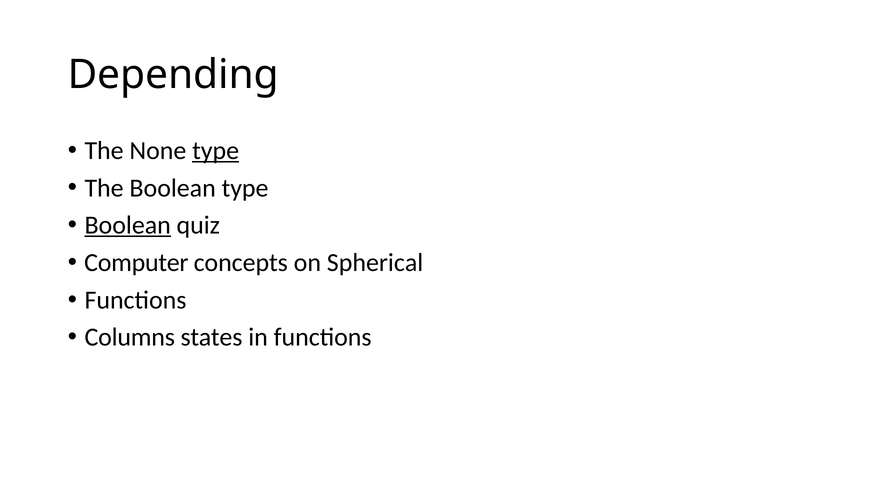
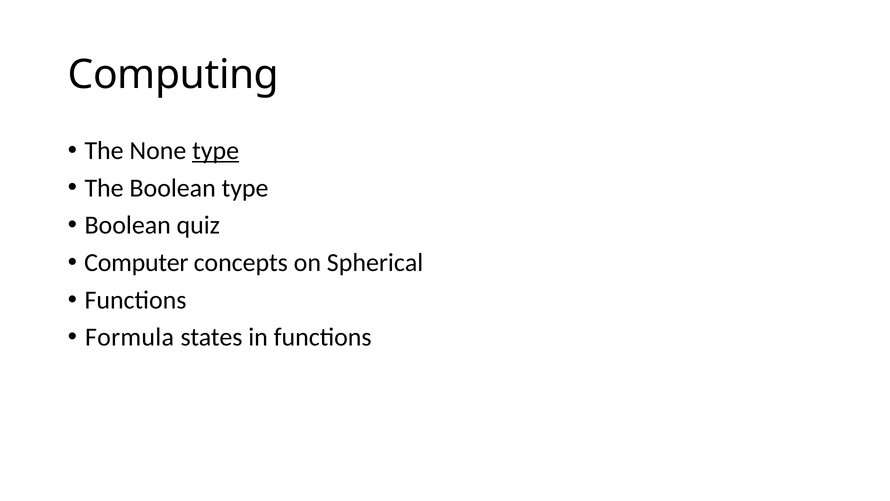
Depending: Depending -> Computing
Boolean at (128, 225) underline: present -> none
Columns: Columns -> Formula
